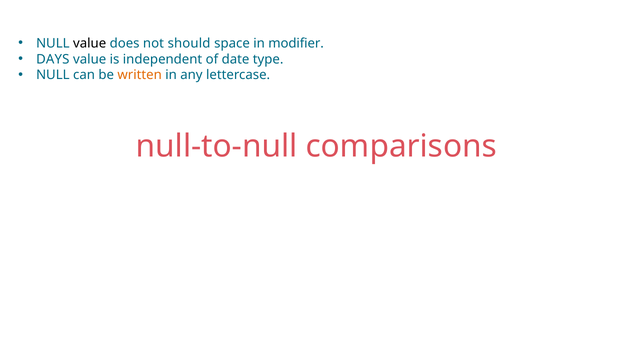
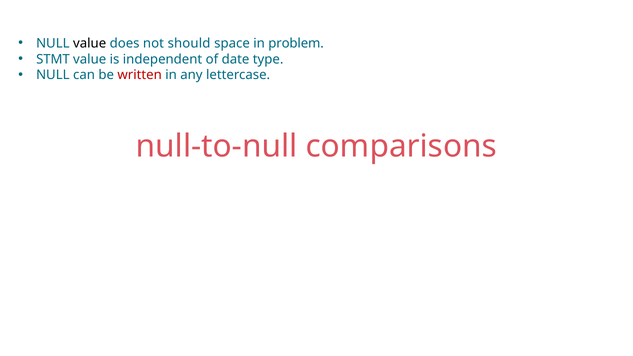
modifier: modifier -> problem
DAYS: DAYS -> STMT
written colour: orange -> red
